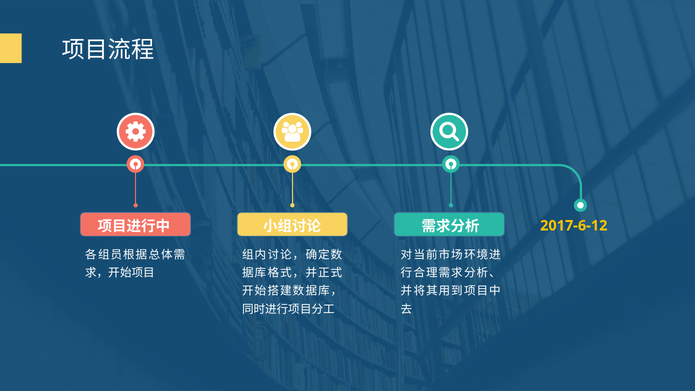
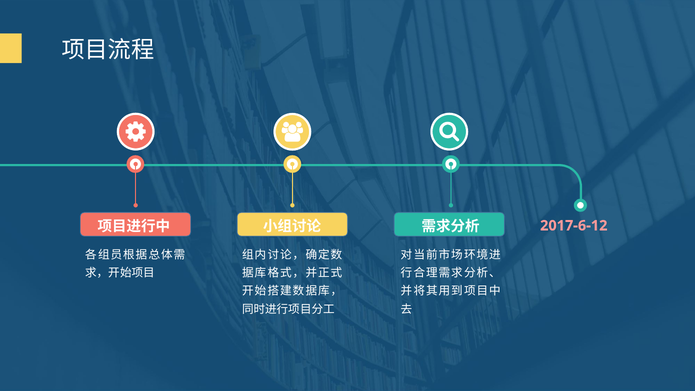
2017-6-12 colour: yellow -> pink
